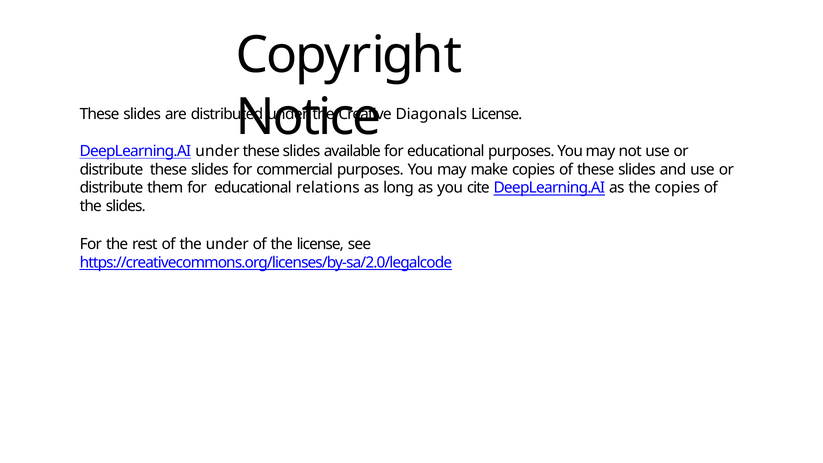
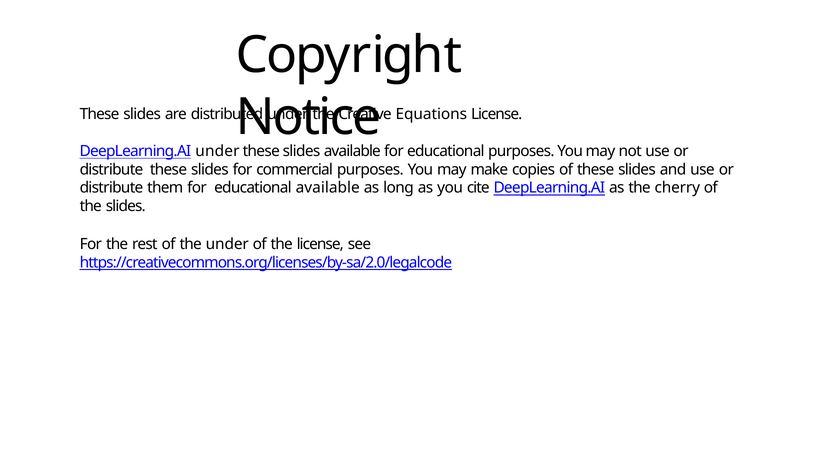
Diagonals: Diagonals -> Equations
educational relations: relations -> available
the copies: copies -> cherry
